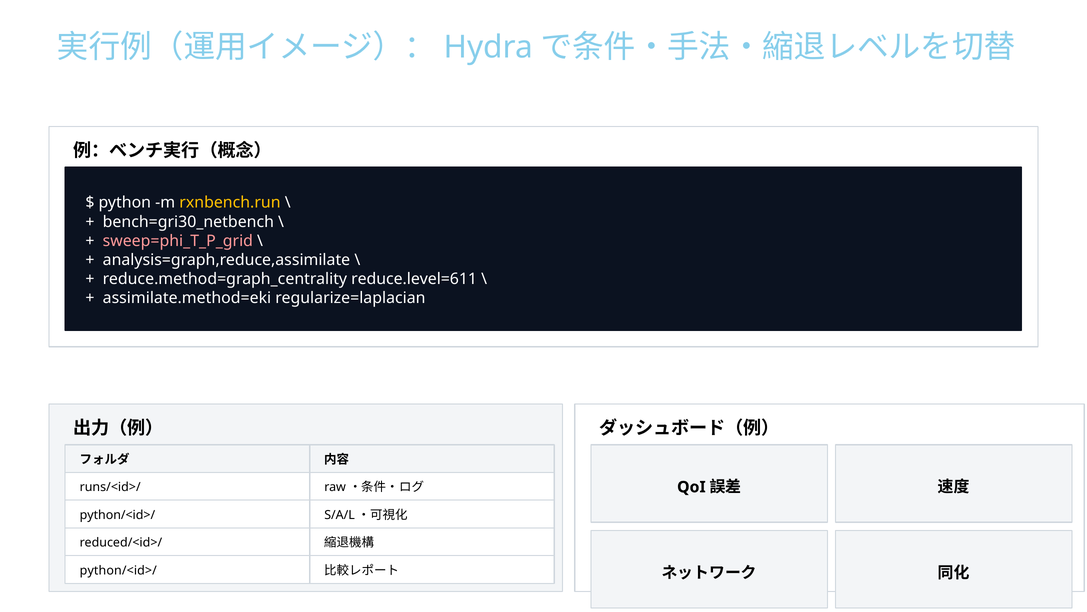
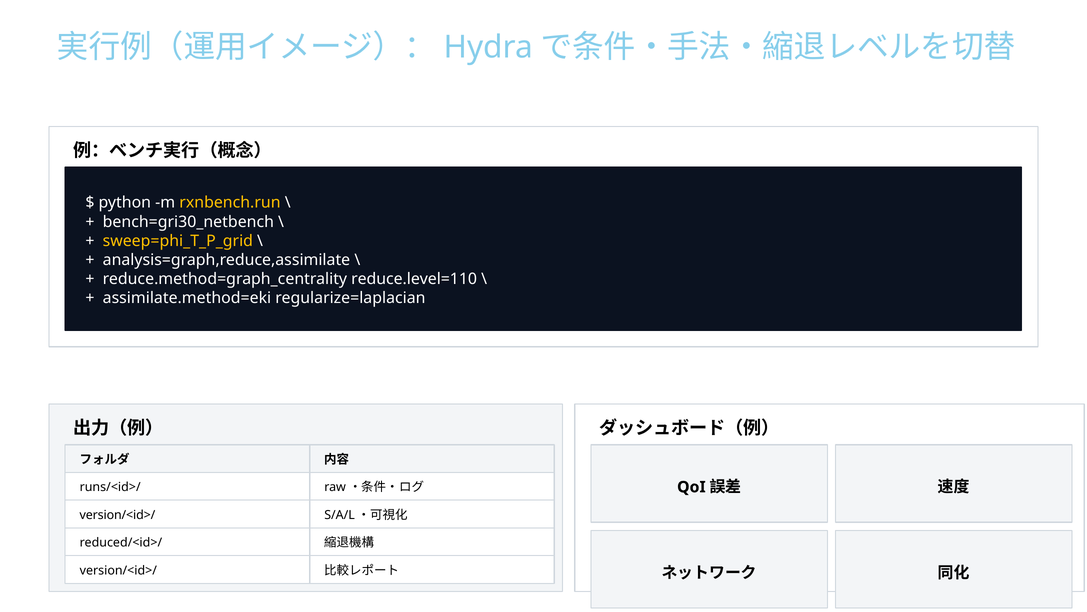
sweep=phi_T_P_grid colour: pink -> yellow
reduce.level=611: reduce.level=611 -> reduce.level=110
python/<id>/ at (117, 514): python/<id>/ -> version/<id>/
python/<id>/ at (118, 570): python/<id>/ -> version/<id>/
